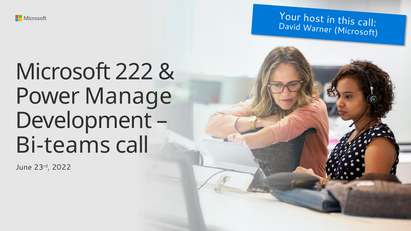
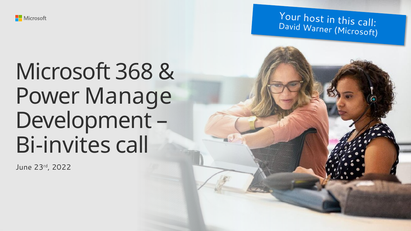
222: 222 -> 368
Bi-teams: Bi-teams -> Bi-invites
